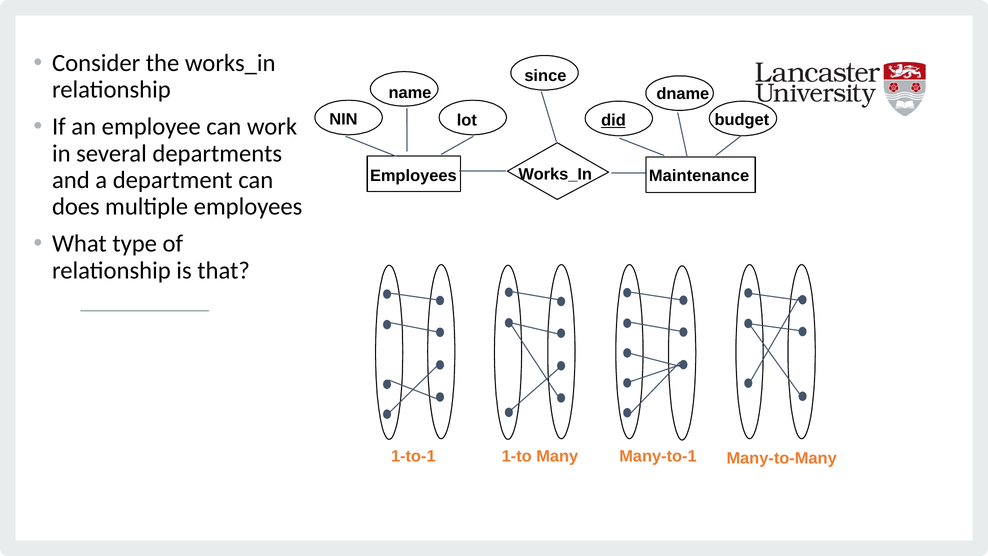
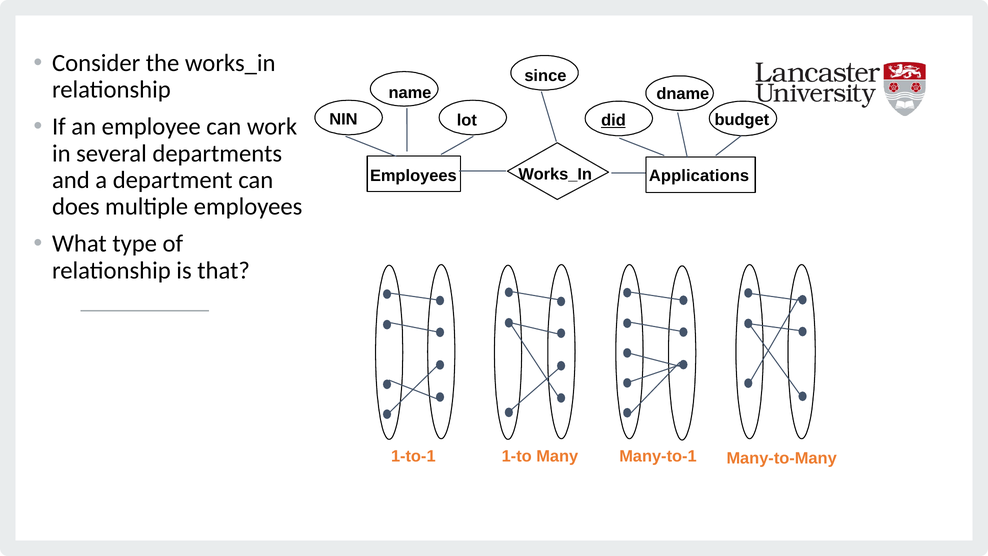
Maintenance: Maintenance -> Applications
